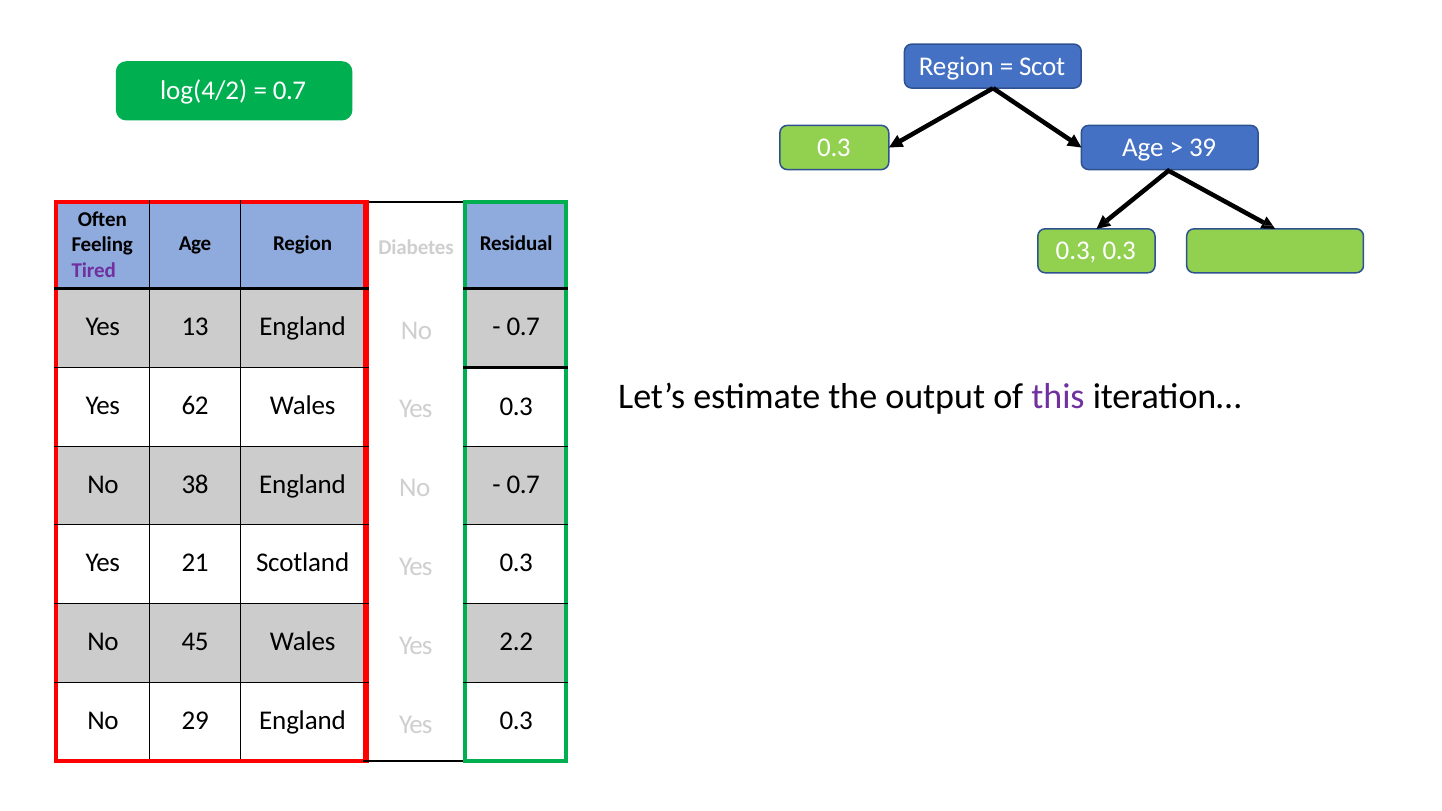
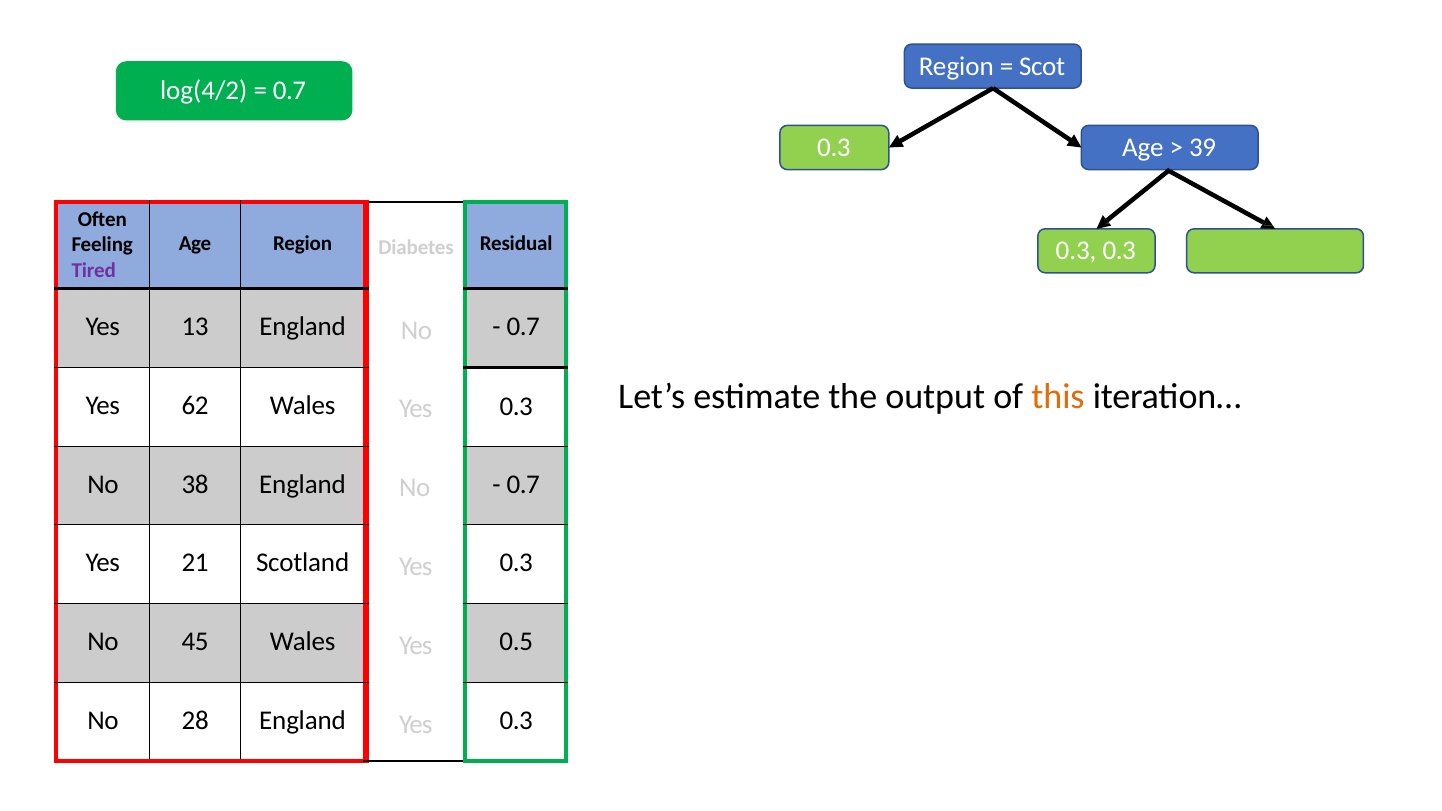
this colour: purple -> orange
2.2: 2.2 -> 0.5
29: 29 -> 28
